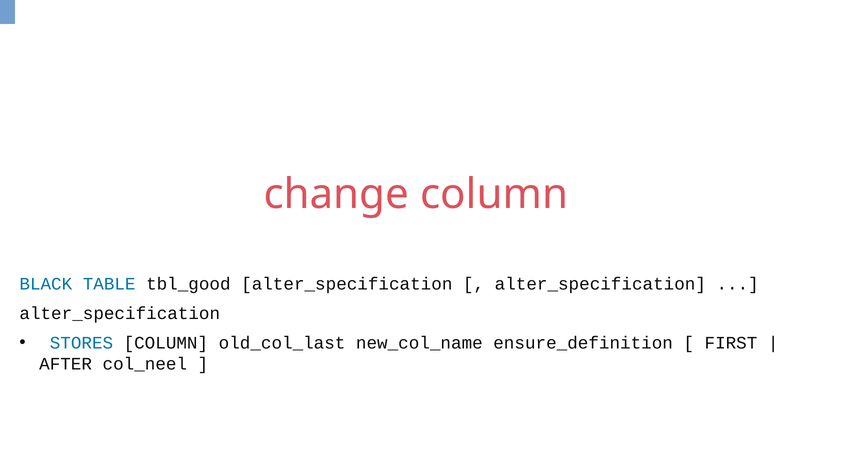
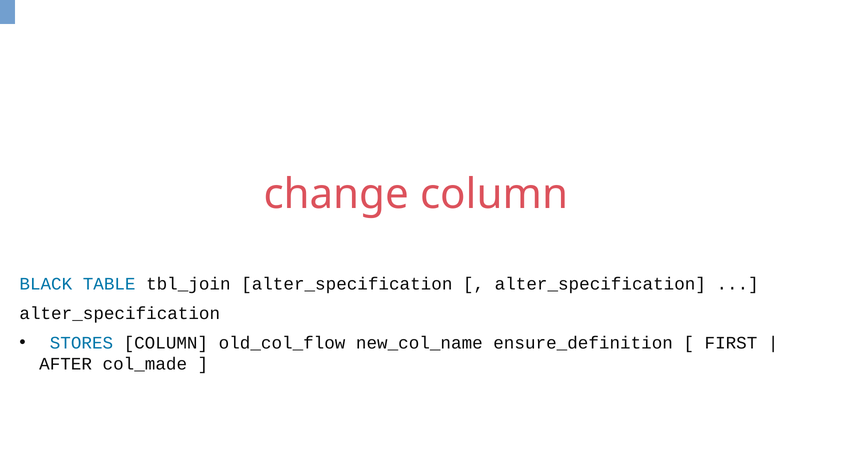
tbl_good: tbl_good -> tbl_join
old_col_last: old_col_last -> old_col_flow
col_neel: col_neel -> col_made
